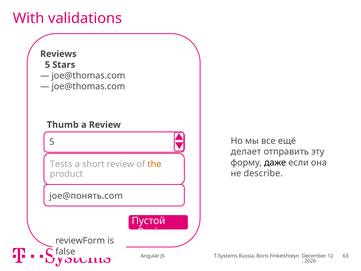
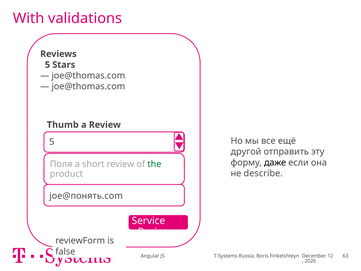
делает: делает -> другой
Tests: Tests -> Поля
the colour: orange -> green
Пустой: Пустой -> Service
